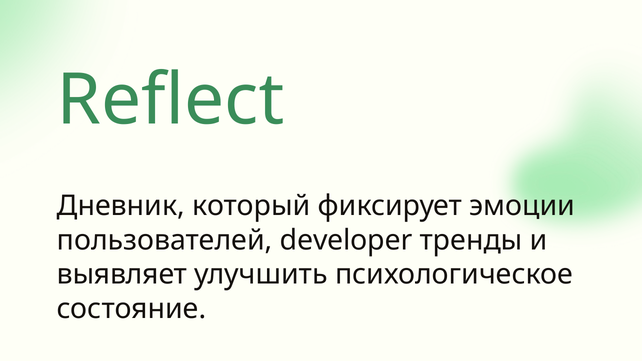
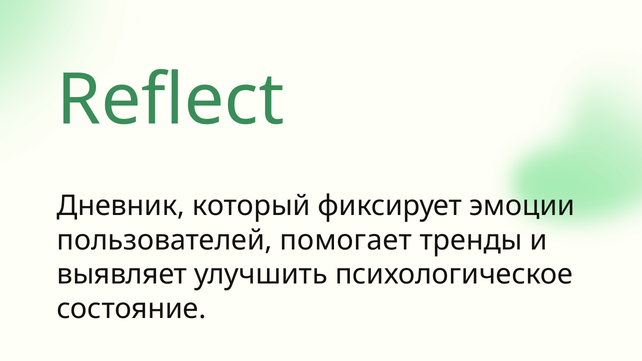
developer: developer -> помогает
